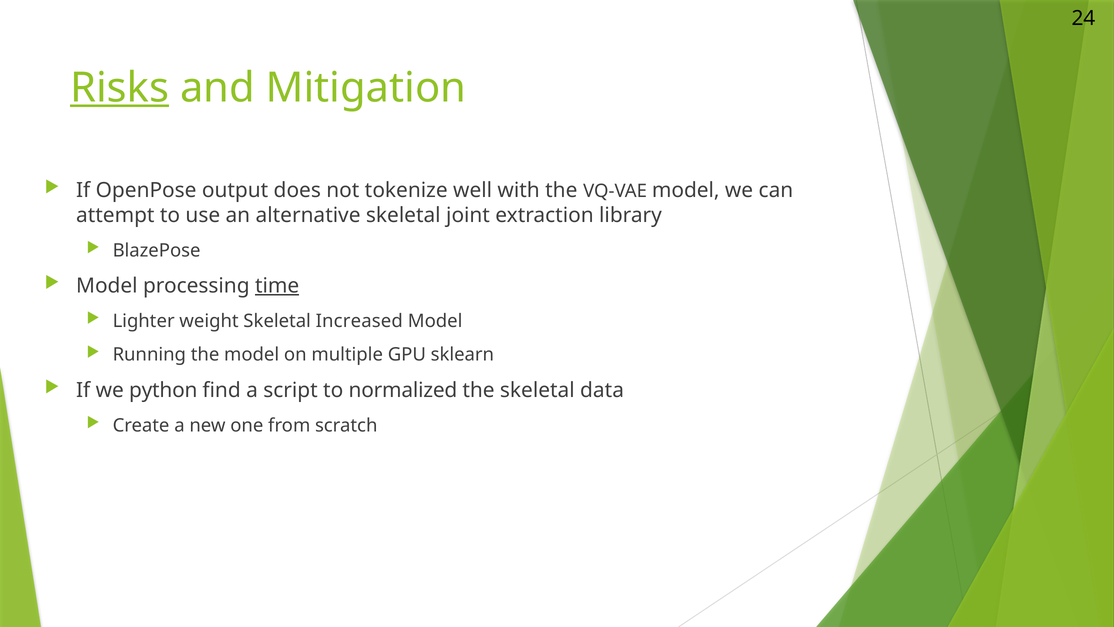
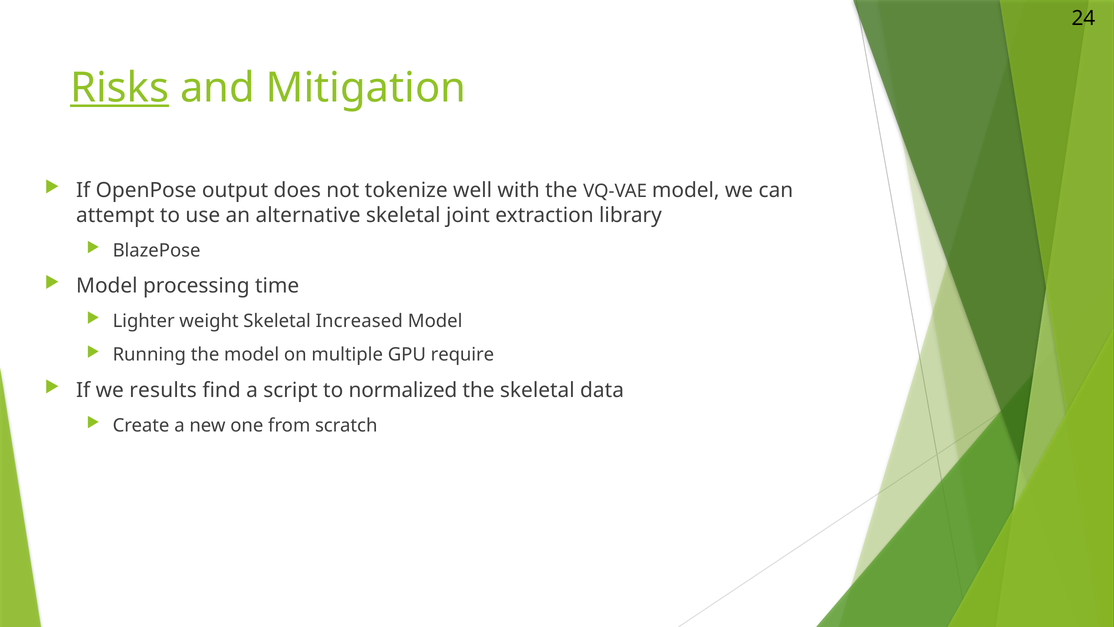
time underline: present -> none
sklearn: sklearn -> require
python: python -> results
